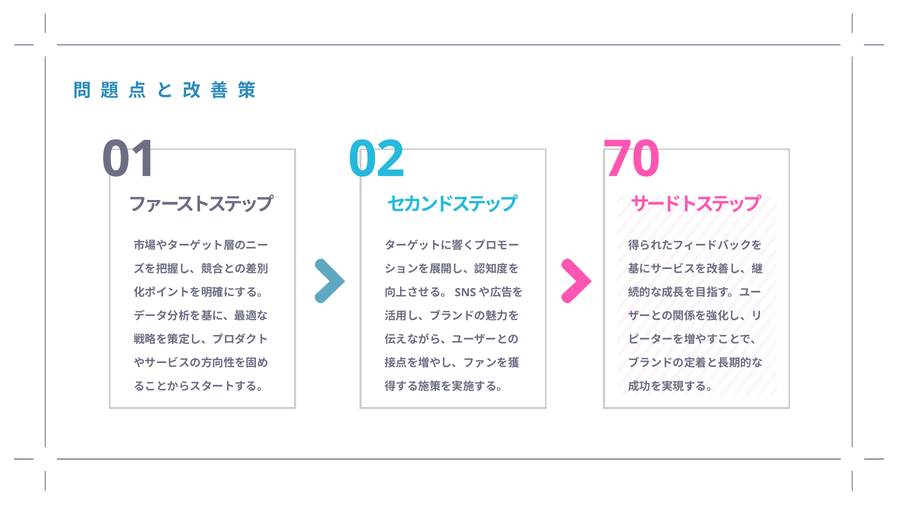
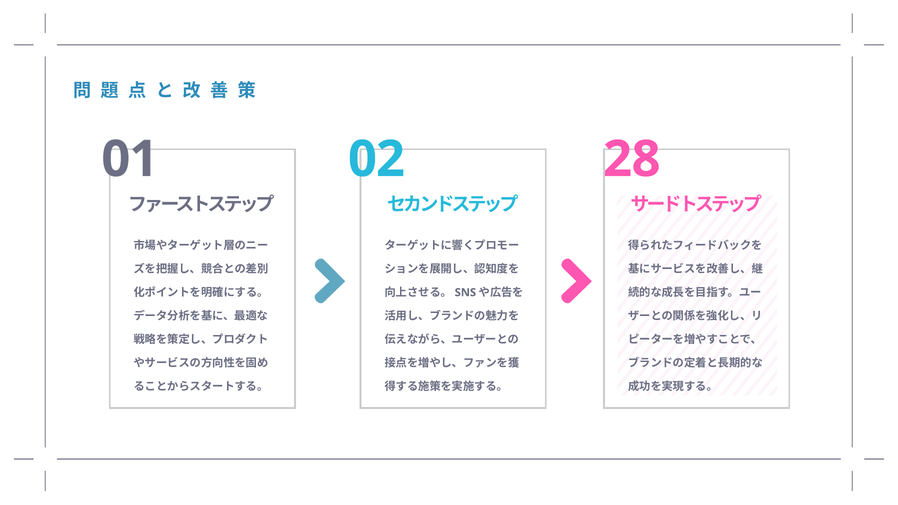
70: 70 -> 28
